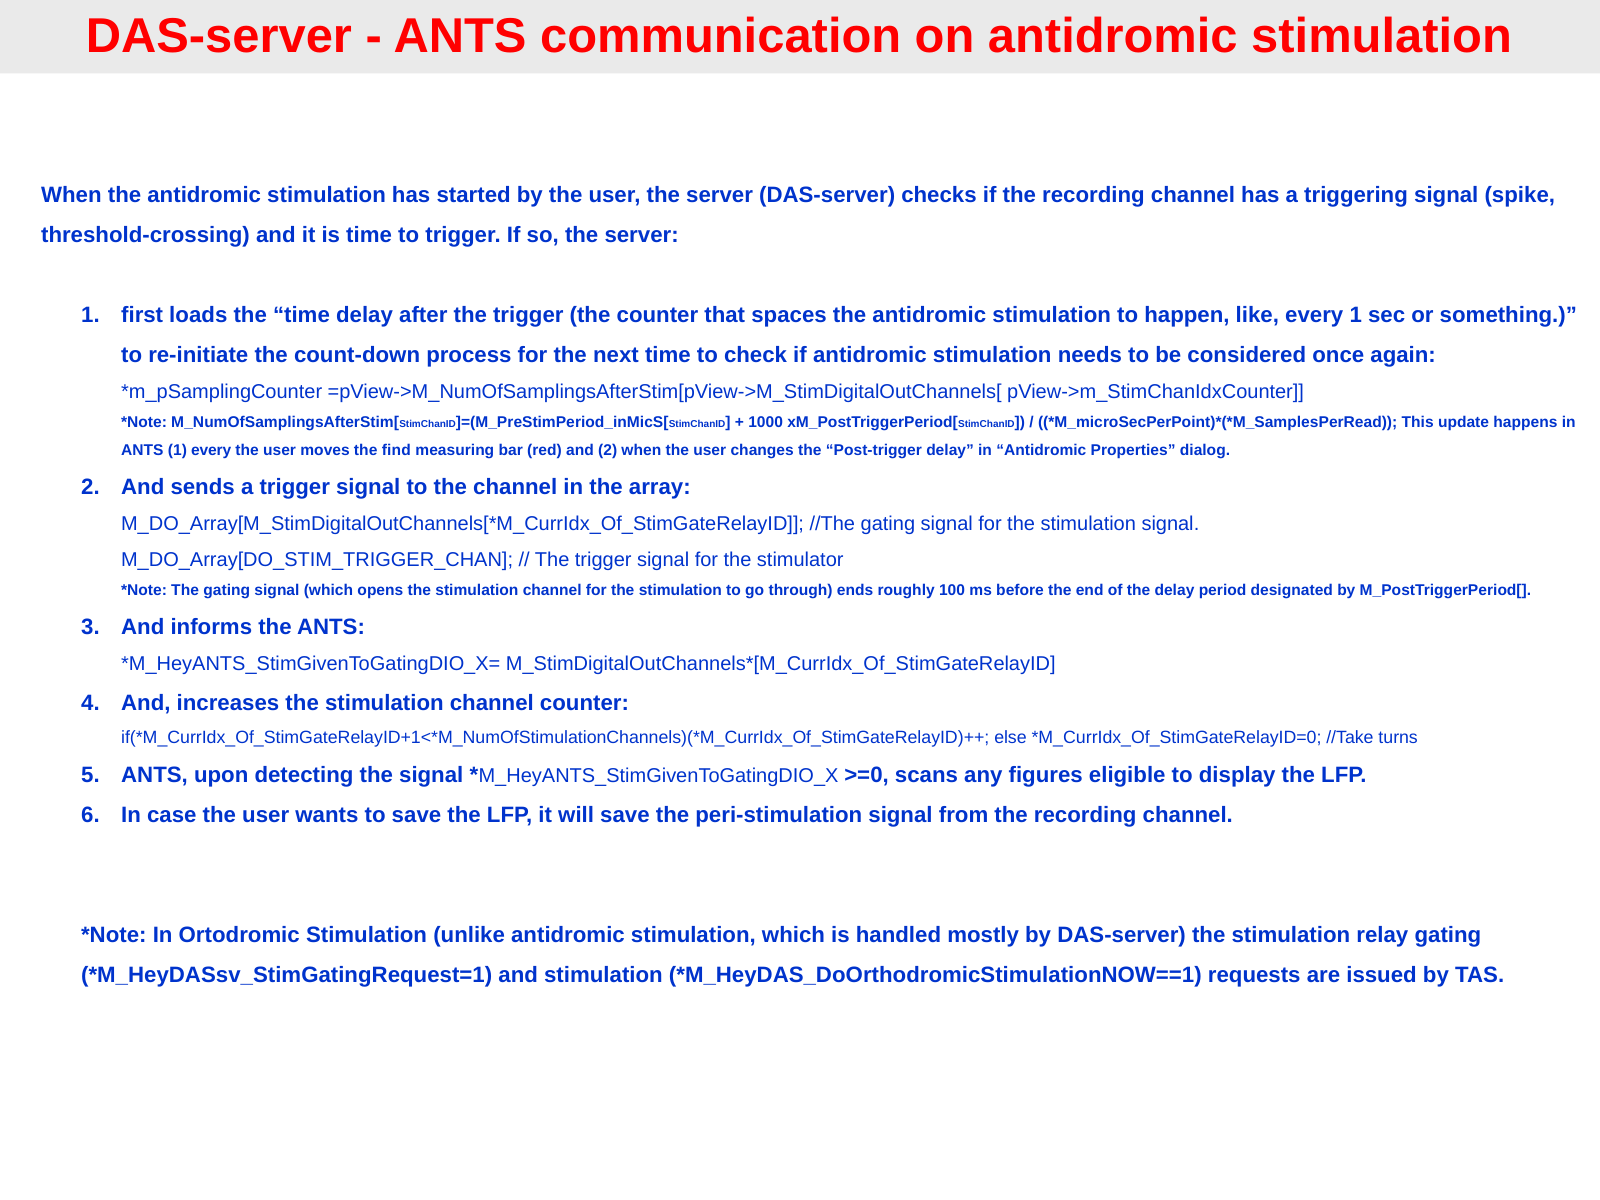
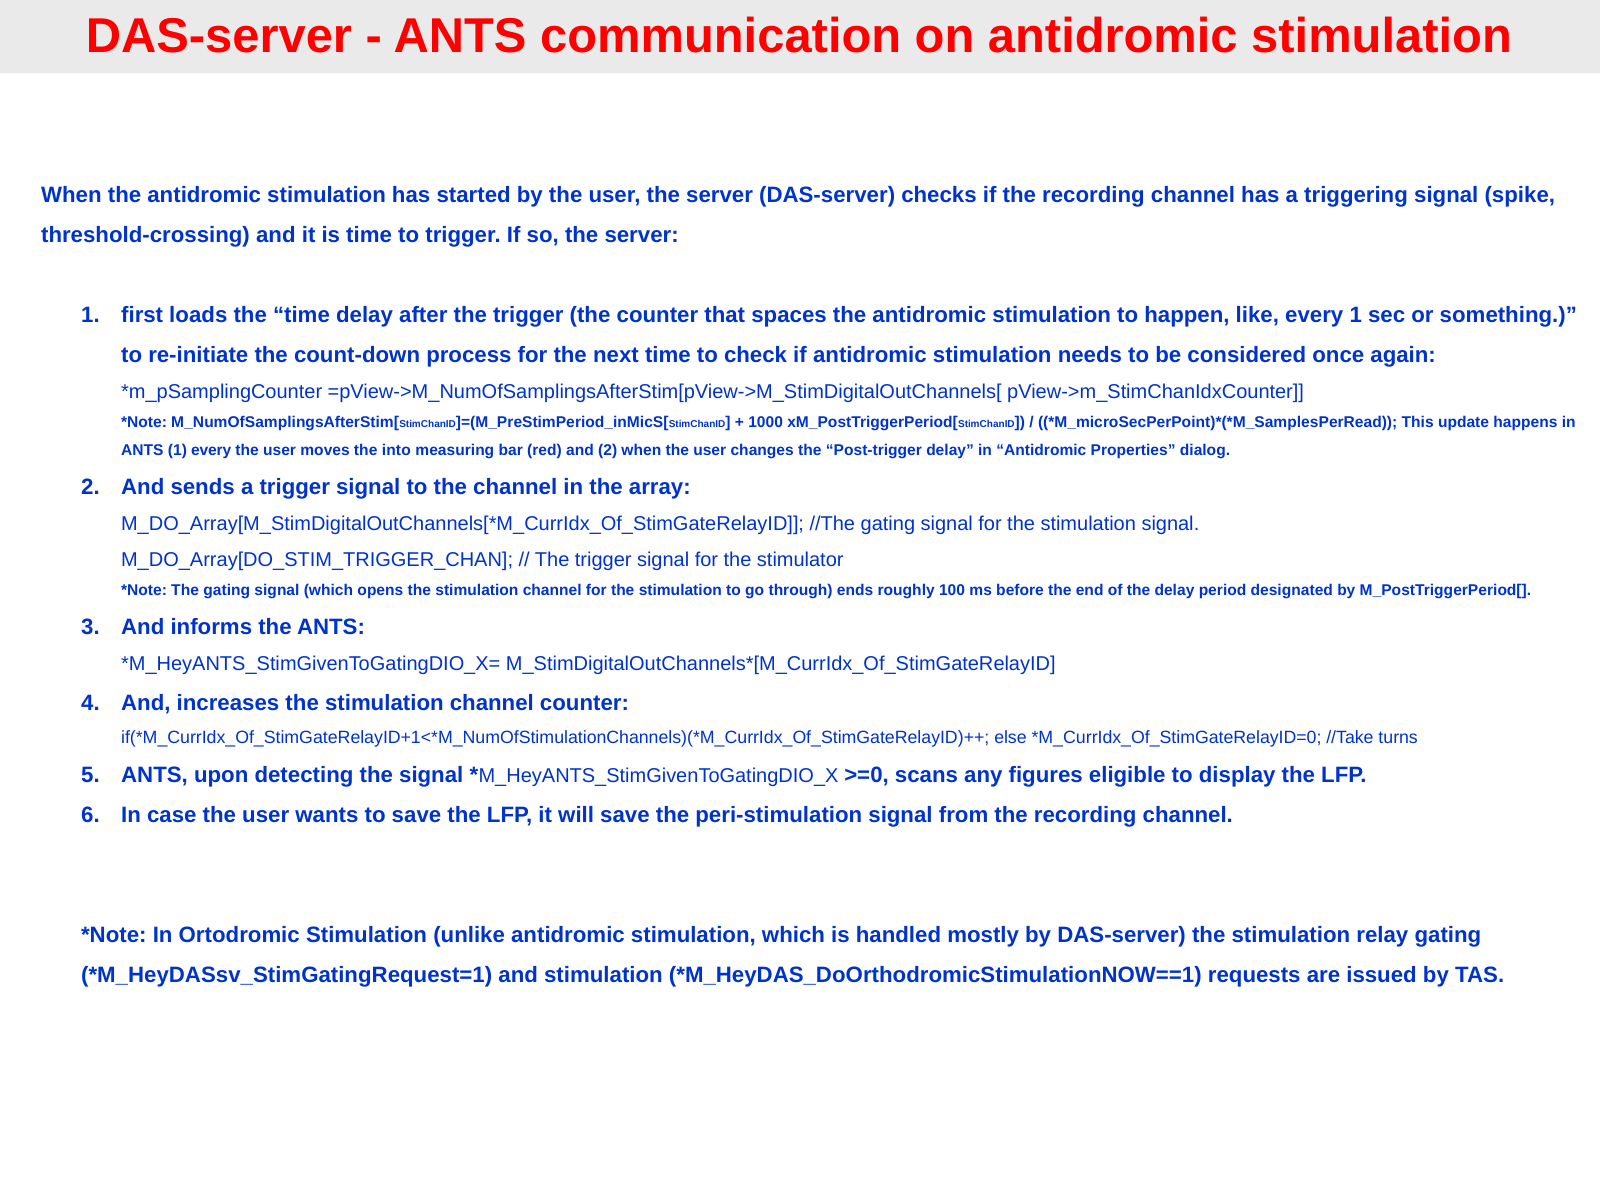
find: find -> into
